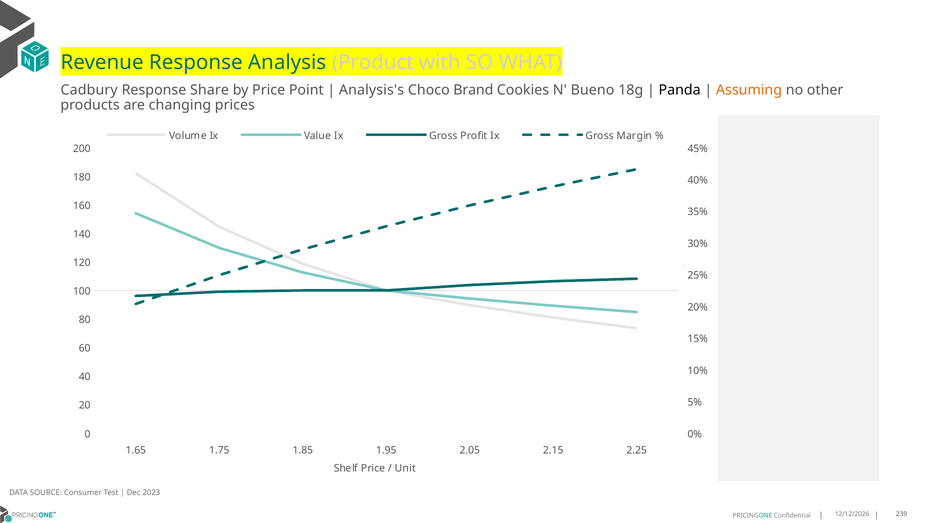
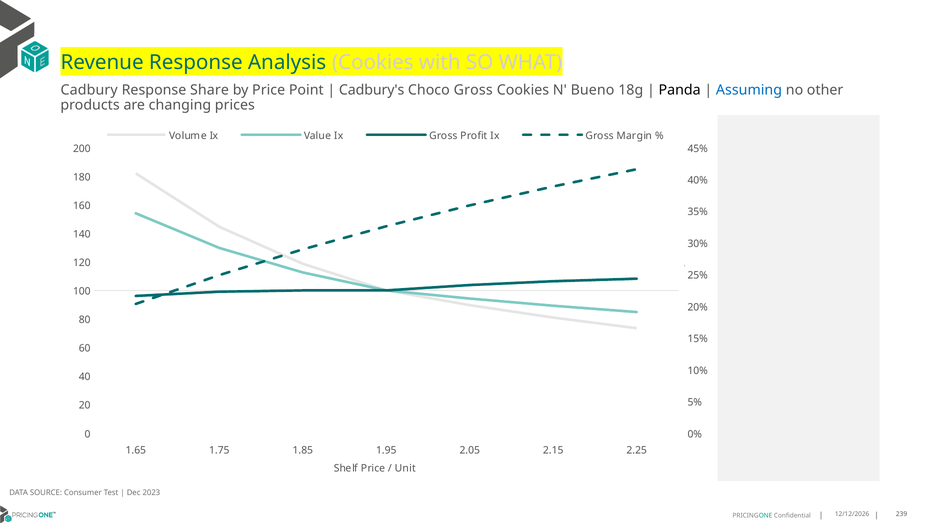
Analysis Product: Product -> Cookies
Analysis's: Analysis's -> Cadbury's
Choco Brand: Brand -> Gross
Assuming colour: orange -> blue
